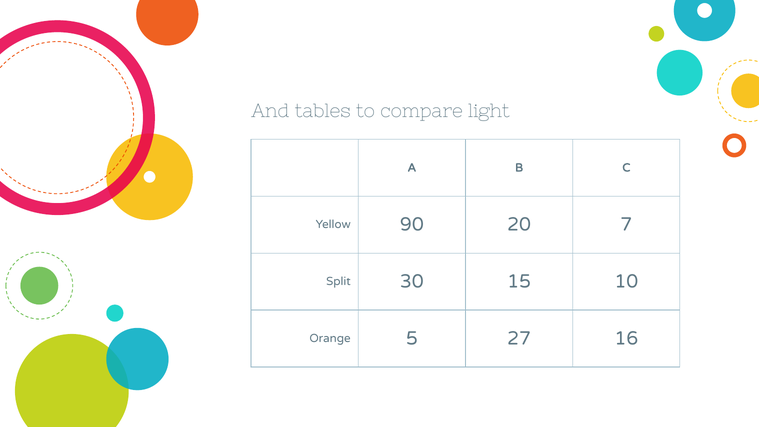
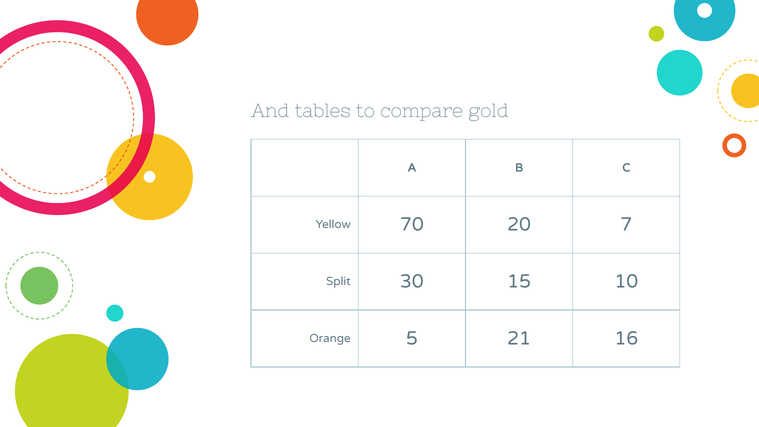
light: light -> gold
90: 90 -> 70
27: 27 -> 21
